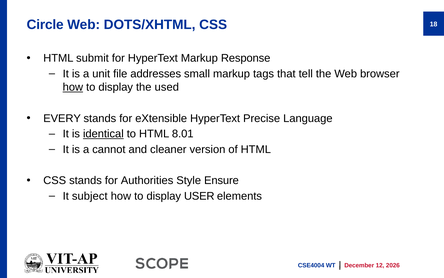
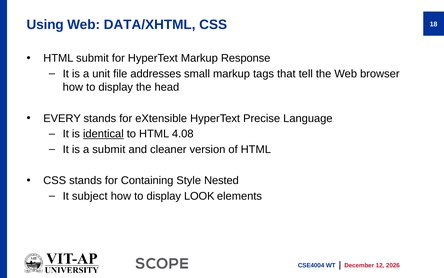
Circle: Circle -> Using
DOTS/XHTML: DOTS/XHTML -> DATA/XHTML
how at (73, 87) underline: present -> none
used: used -> head
8.01: 8.01 -> 4.08
a cannot: cannot -> submit
Authorities: Authorities -> Containing
Ensure: Ensure -> Nested
USER: USER -> LOOK
